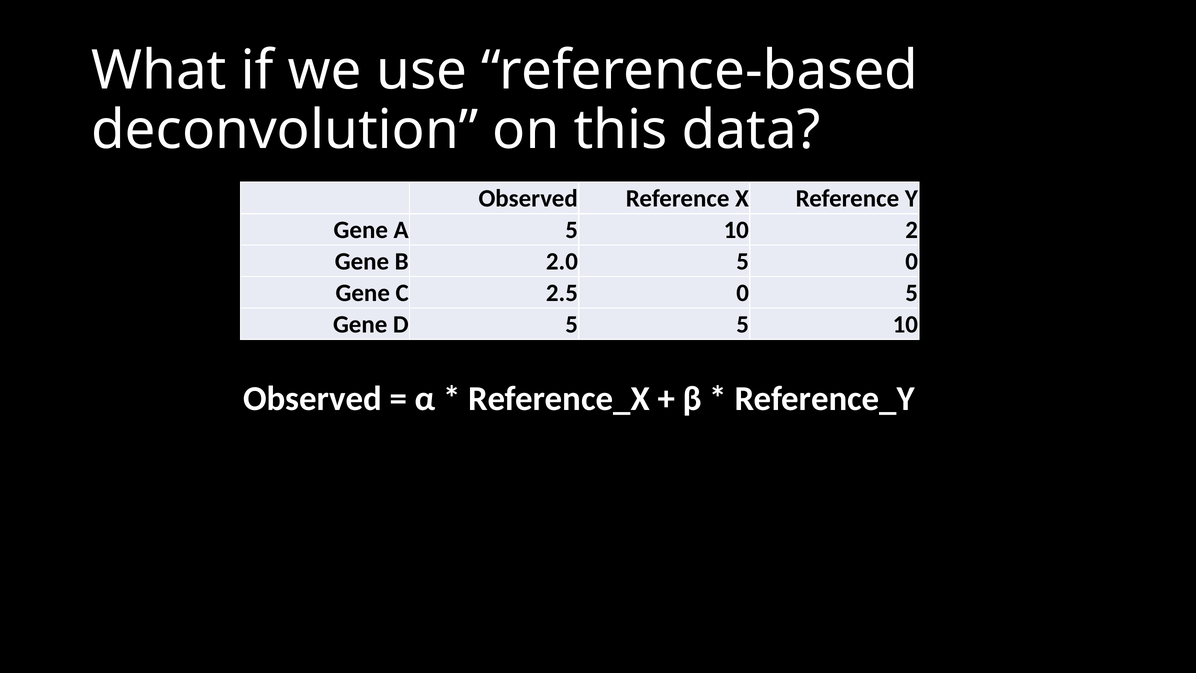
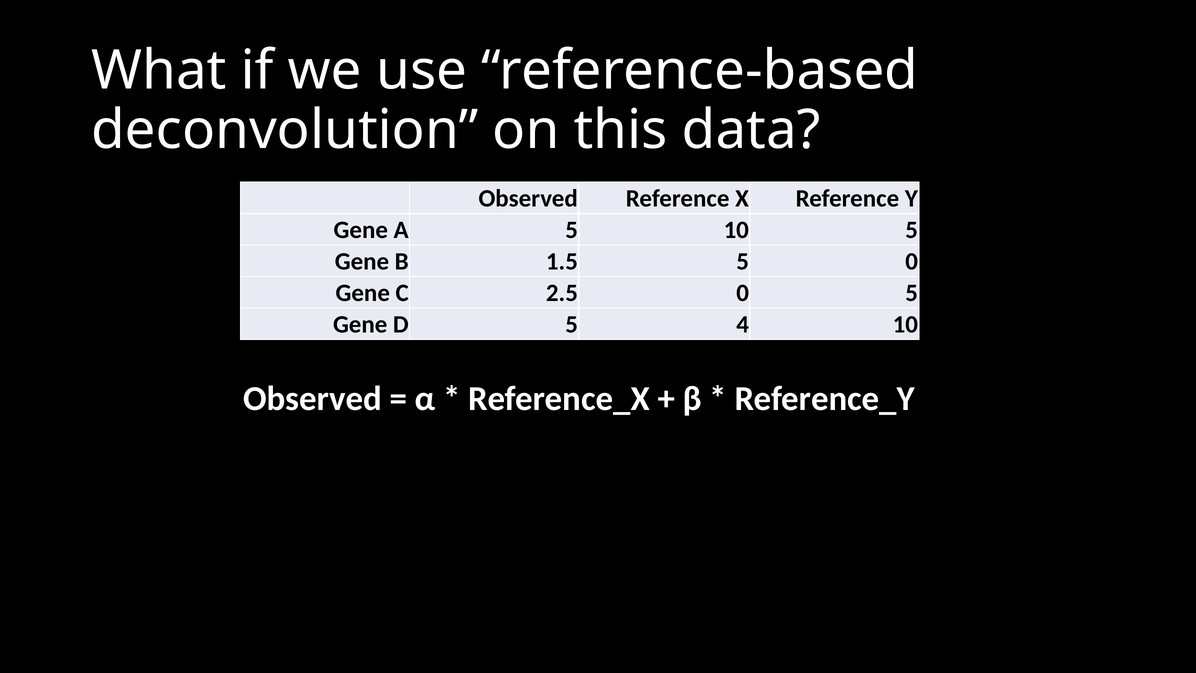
10 2: 2 -> 5
2.0: 2.0 -> 1.5
5 5: 5 -> 4
